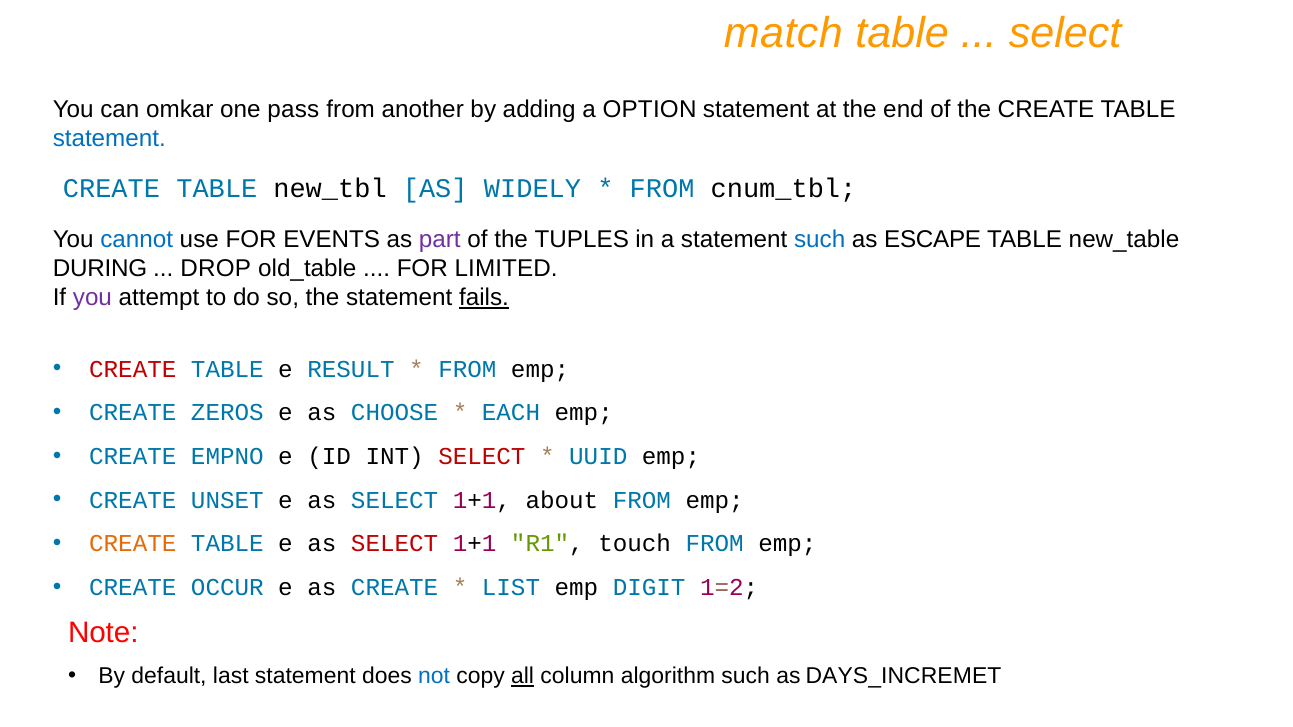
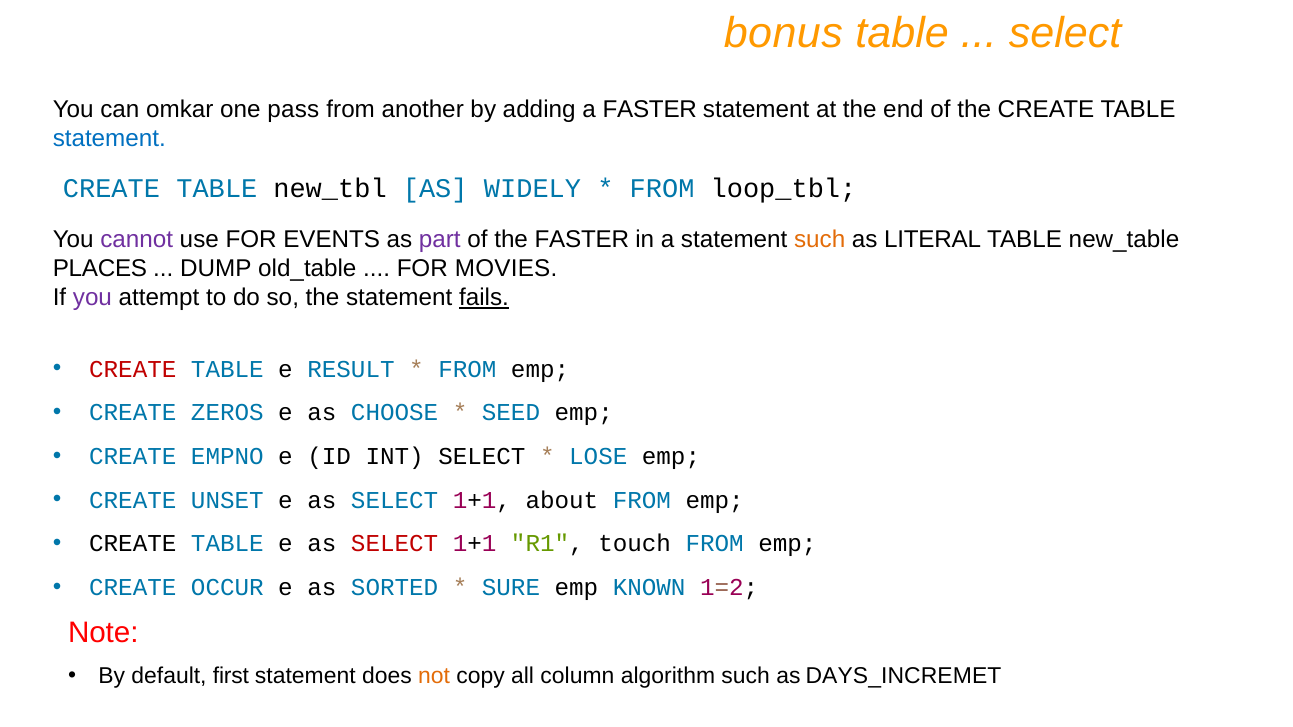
match: match -> bonus
a OPTION: OPTION -> FASTER
cnum_tbl: cnum_tbl -> loop_tbl
cannot colour: blue -> purple
the TUPLES: TUPLES -> FASTER
such at (820, 240) colour: blue -> orange
ESCAPE: ESCAPE -> LITERAL
DURING: DURING -> PLACES
DROP: DROP -> DUMP
LIMITED: LIMITED -> MOVIES
EACH: EACH -> SEED
SELECT at (482, 457) colour: red -> black
UUID: UUID -> LOSE
CREATE at (133, 544) colour: orange -> black
as CREATE: CREATE -> SORTED
LIST: LIST -> SURE
DIGIT: DIGIT -> KNOWN
last: last -> first
not colour: blue -> orange
all underline: present -> none
